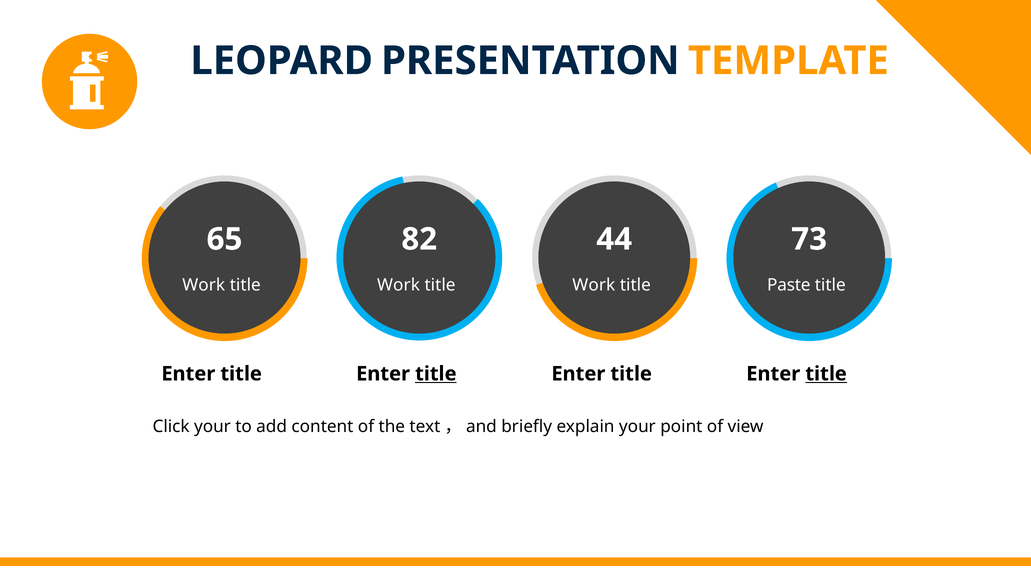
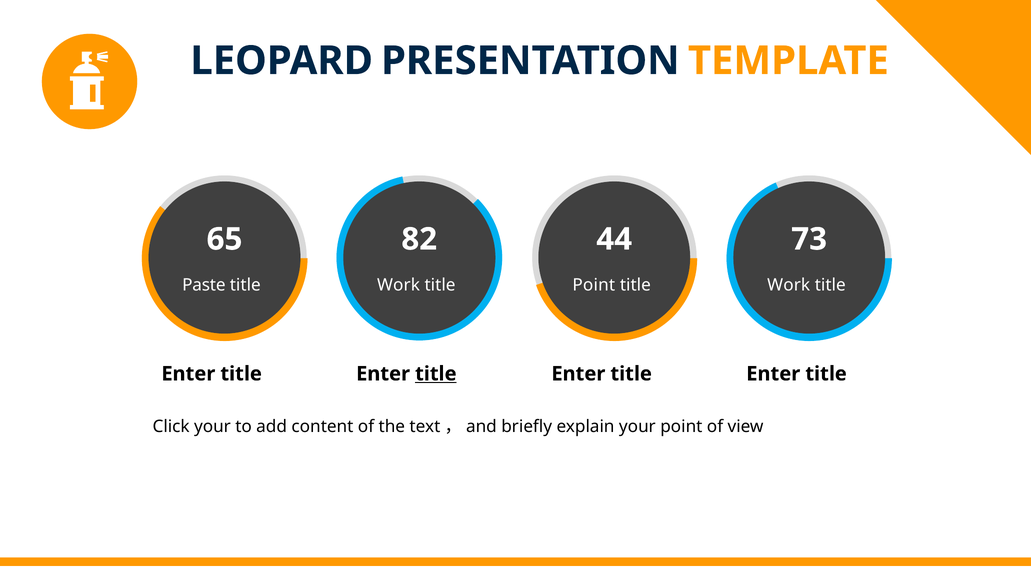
Work at (204, 285): Work -> Paste
Work at (594, 285): Work -> Point
Paste at (789, 285): Paste -> Work
title at (826, 374) underline: present -> none
